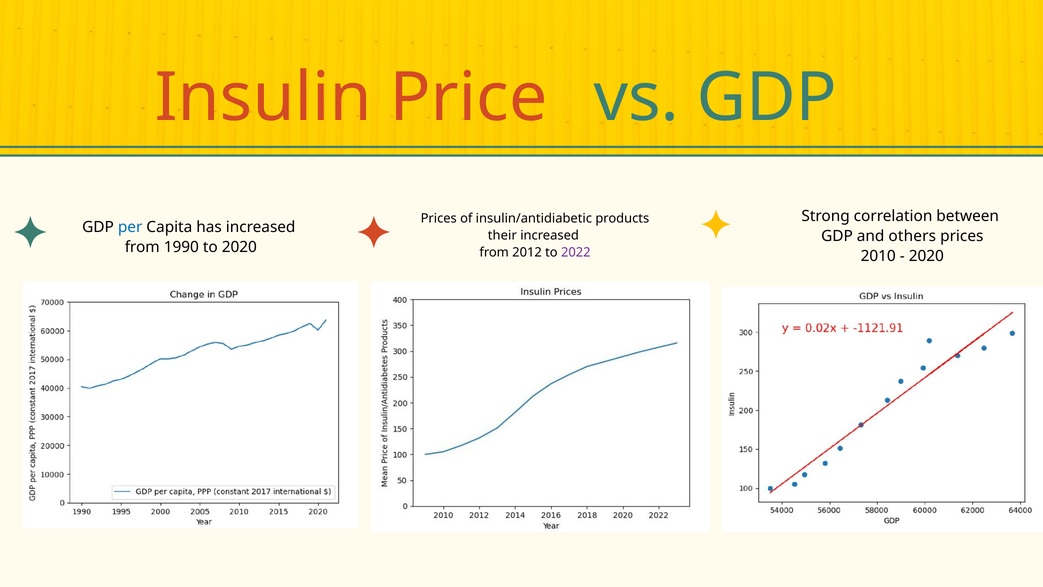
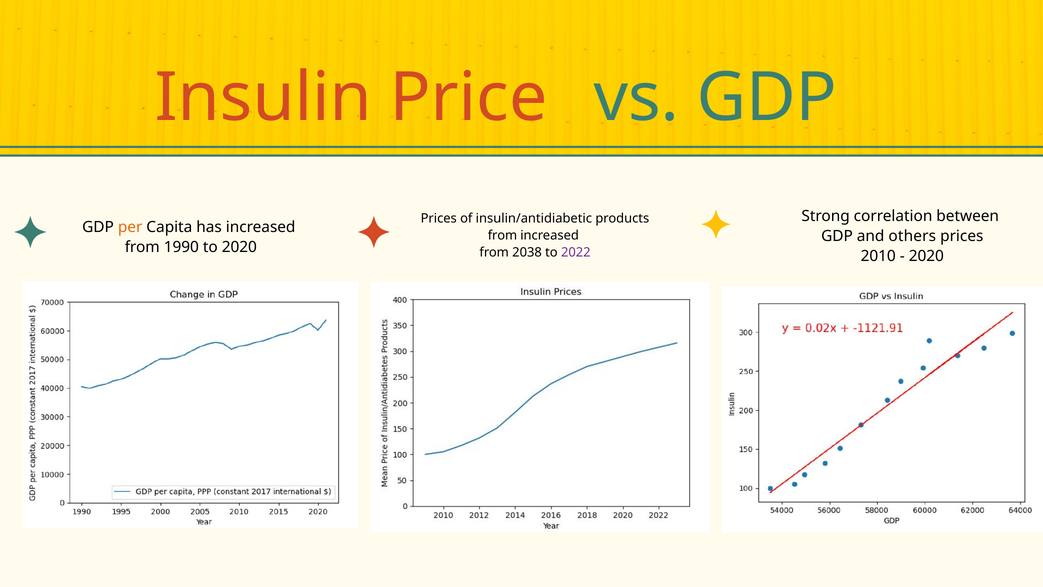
per colour: blue -> orange
their at (502, 235): their -> from
2012: 2012 -> 2038
